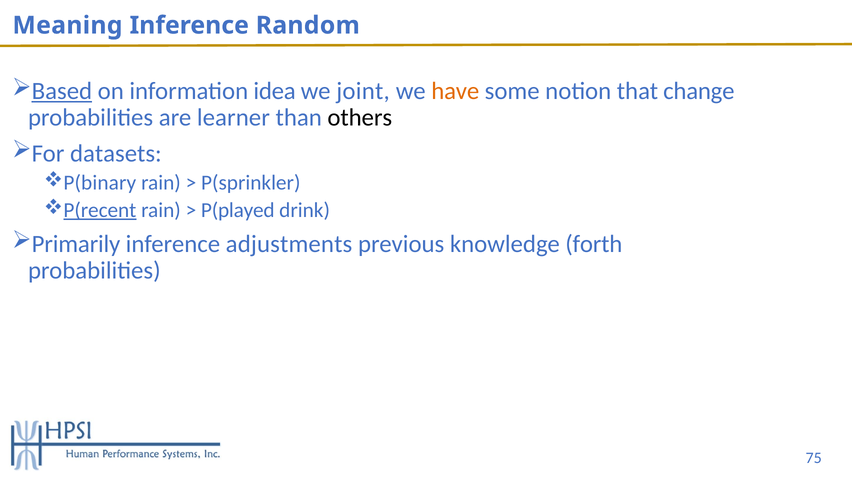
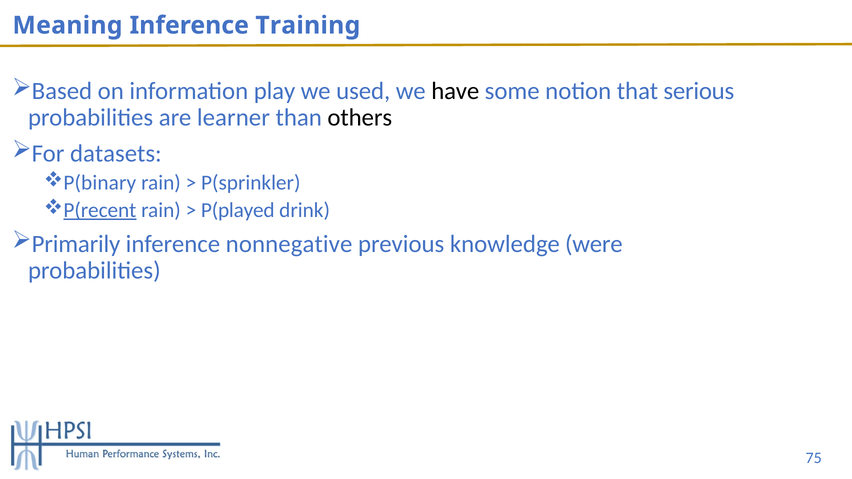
Random: Random -> Training
Based underline: present -> none
idea: idea -> play
joint: joint -> used
have colour: orange -> black
change: change -> serious
adjustments: adjustments -> nonnegative
forth: forth -> were
